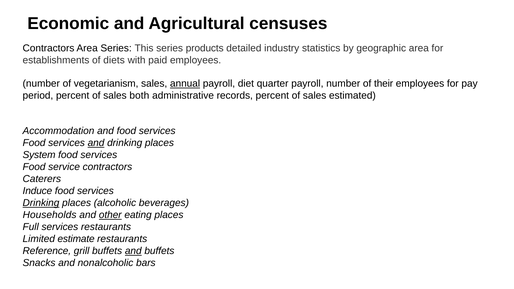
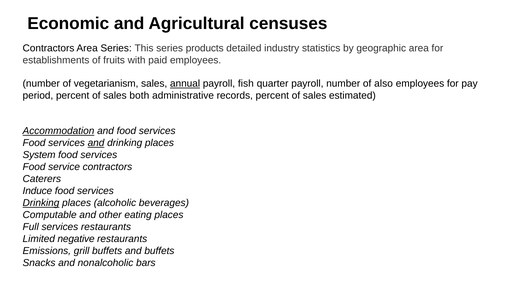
diets: diets -> fruits
diet: diet -> fish
their: their -> also
Accommodation underline: none -> present
Households: Households -> Computable
other underline: present -> none
estimate: estimate -> negative
Reference: Reference -> Emissions
and at (133, 251) underline: present -> none
